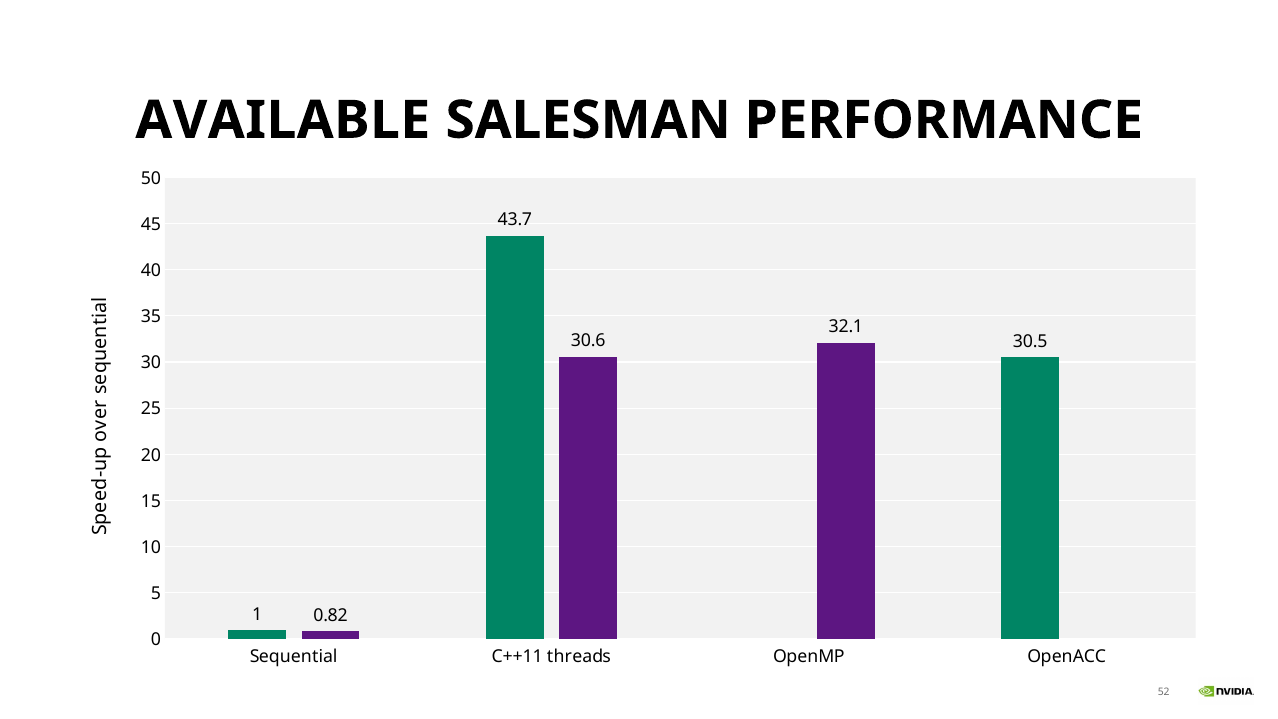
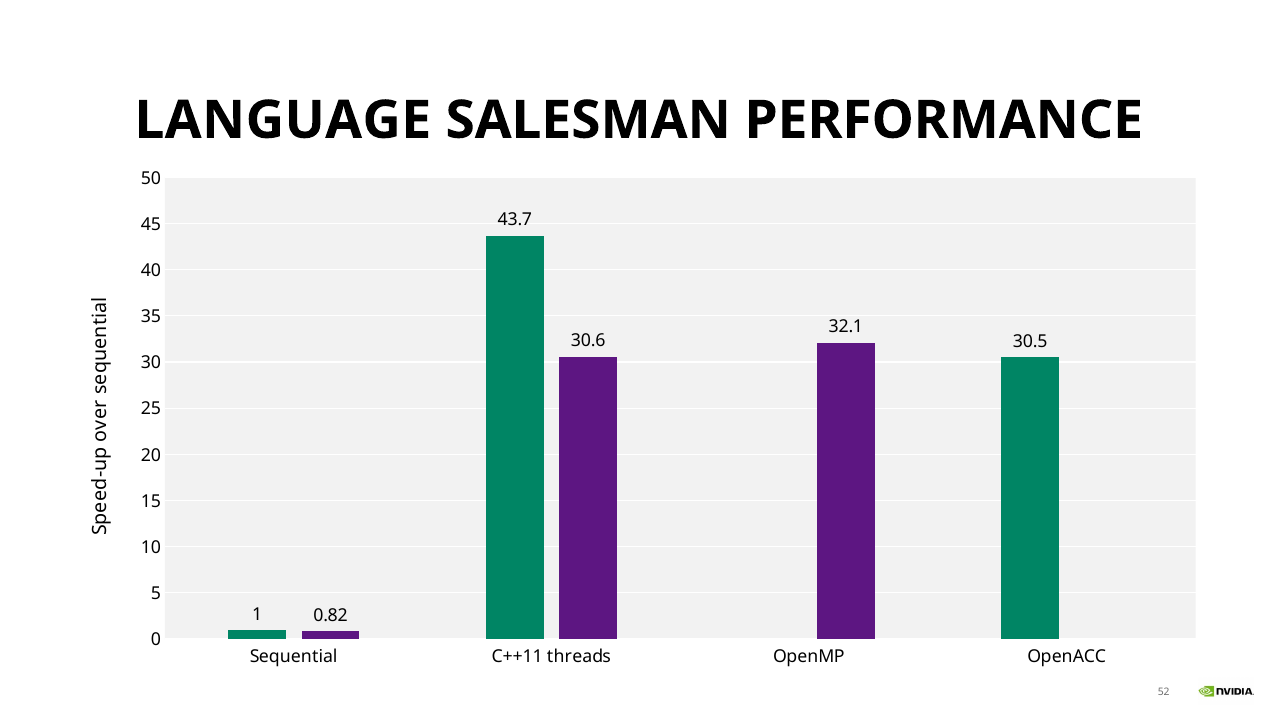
AVAILABLE: AVAILABLE -> LANGUAGE
